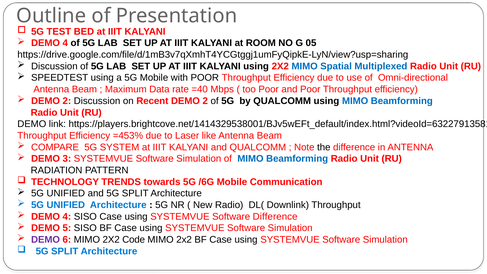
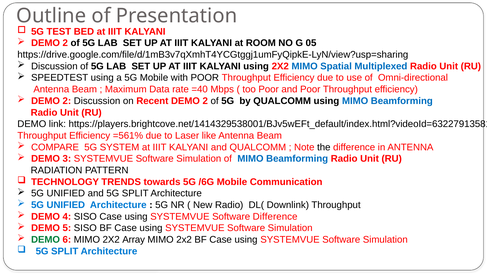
4 at (65, 43): 4 -> 2
=453%: =453% -> =561%
DEMO at (46, 240) colour: purple -> green
Code: Code -> Array
